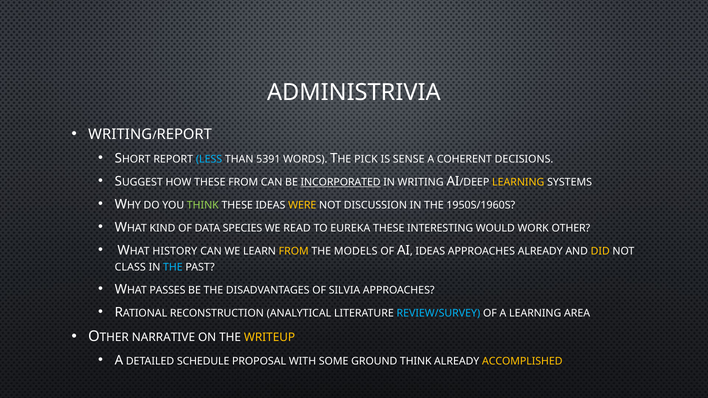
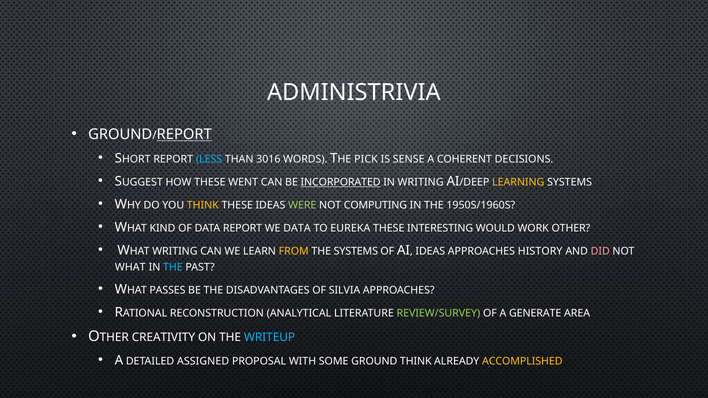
WRITING at (120, 135): WRITING -> GROUND
REPORT at (184, 135) underline: none -> present
5391: 5391 -> 3016
THESE FROM: FROM -> WENT
THINK at (203, 205) colour: light green -> yellow
WERE colour: yellow -> light green
DISCUSSION: DISCUSSION -> COMPUTING
DATA SPECIES: SPECIES -> REPORT
WE READ: READ -> DATA
HISTORY at (175, 251): HISTORY -> WRITING
THE MODELS: MODELS -> SYSTEMS
APPROACHES ALREADY: ALREADY -> HISTORY
DID colour: yellow -> pink
CLASS: CLASS -> WHAT
REVIEW/SURVEY colour: light blue -> light green
A LEARNING: LEARNING -> GENERATE
NARRATIVE: NARRATIVE -> CREATIVITY
WRITEUP colour: yellow -> light blue
SCHEDULE: SCHEDULE -> ASSIGNED
